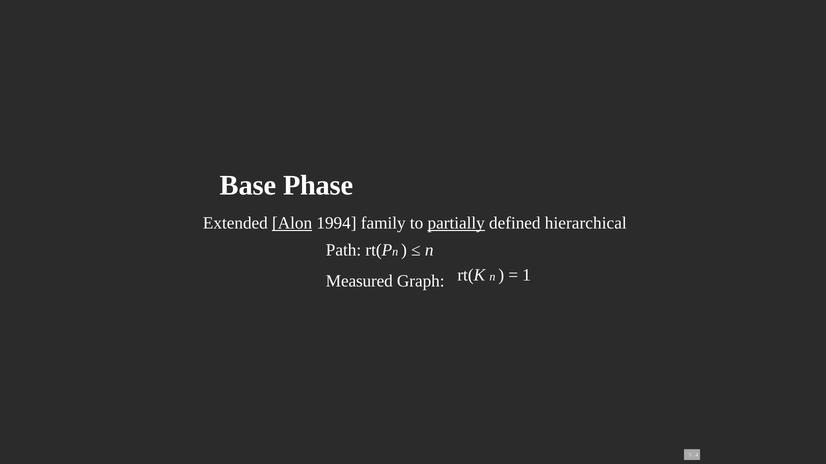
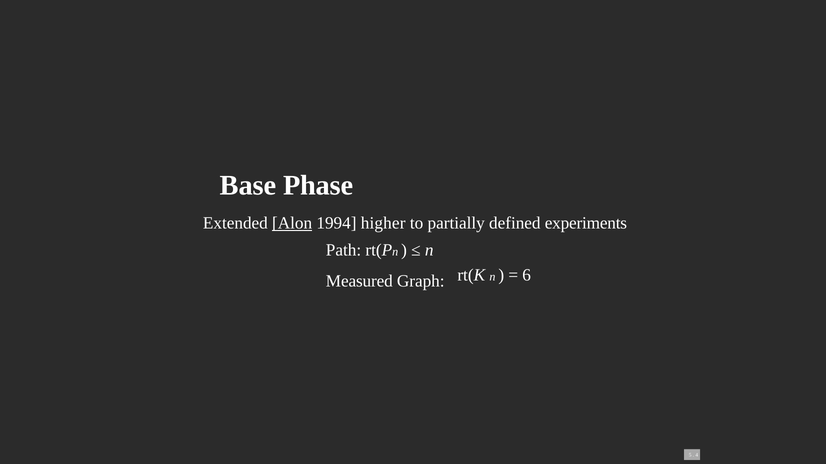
family: family -> higher
partially underline: present -> none
hierarchical: hierarchical -> experiments
1: 1 -> 6
